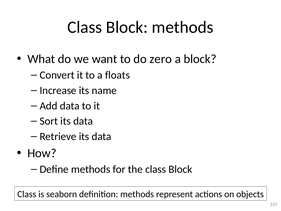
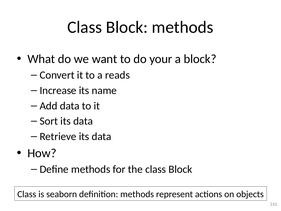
zero: zero -> your
floats: floats -> reads
